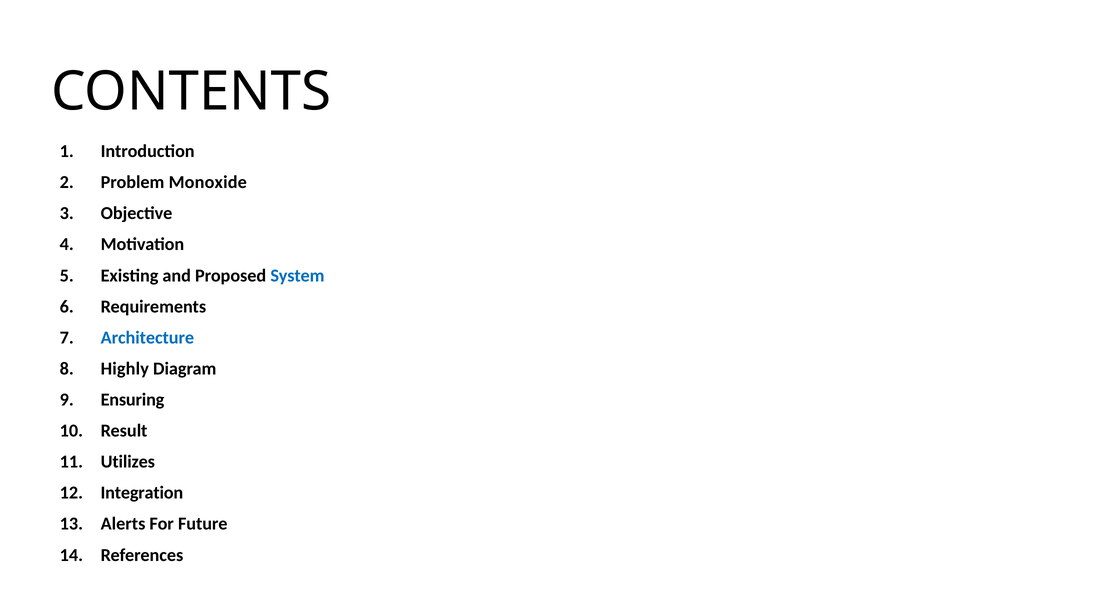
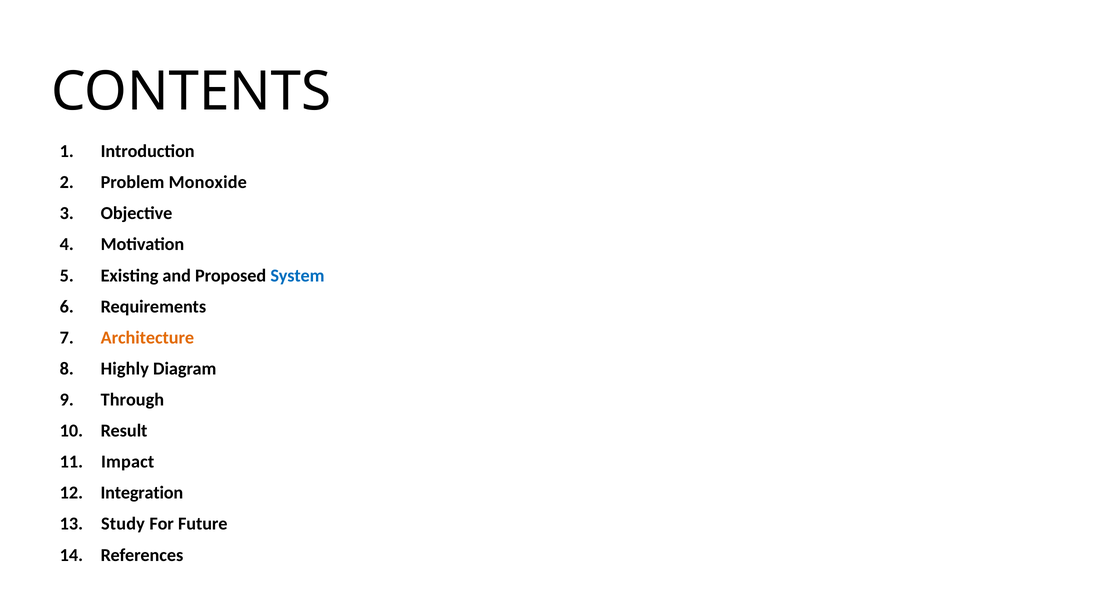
Architecture colour: blue -> orange
Ensuring: Ensuring -> Through
Utilizes: Utilizes -> Impact
Alerts: Alerts -> Study
